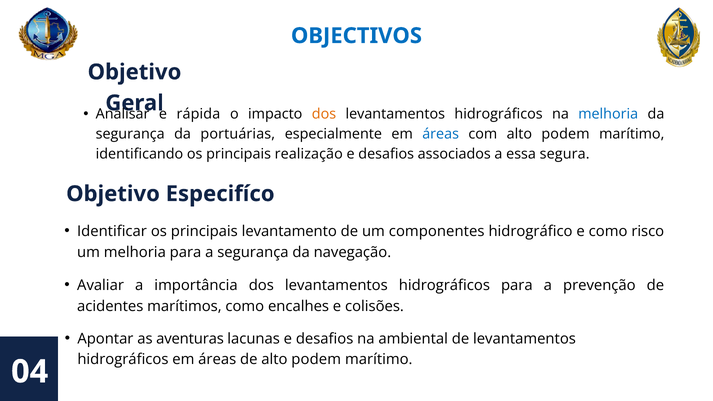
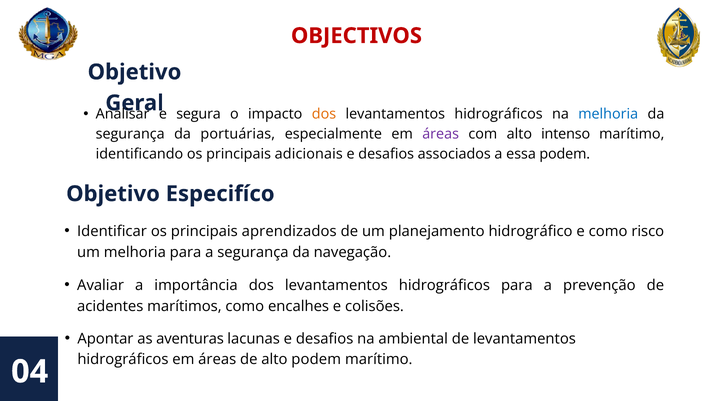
OBJECTIVOS colour: blue -> red
rápida: rápida -> segura
áreas at (441, 134) colour: blue -> purple
com alto podem: podem -> intenso
realização: realização -> adicionais
essa segura: segura -> podem
levantamento: levantamento -> aprendizados
componentes: componentes -> planejamento
